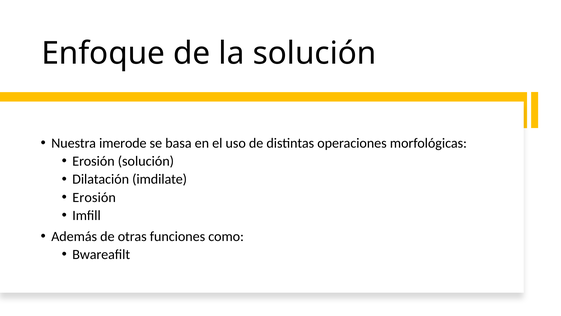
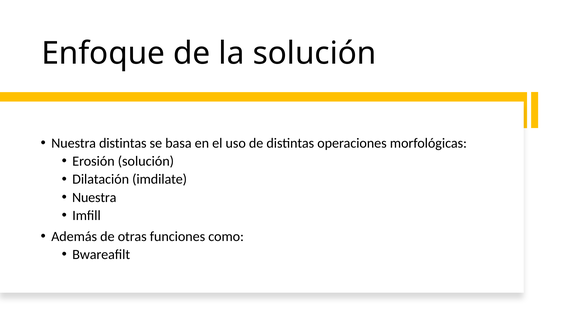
Nuestra imerode: imerode -> distintas
Erosión at (94, 197): Erosión -> Nuestra
